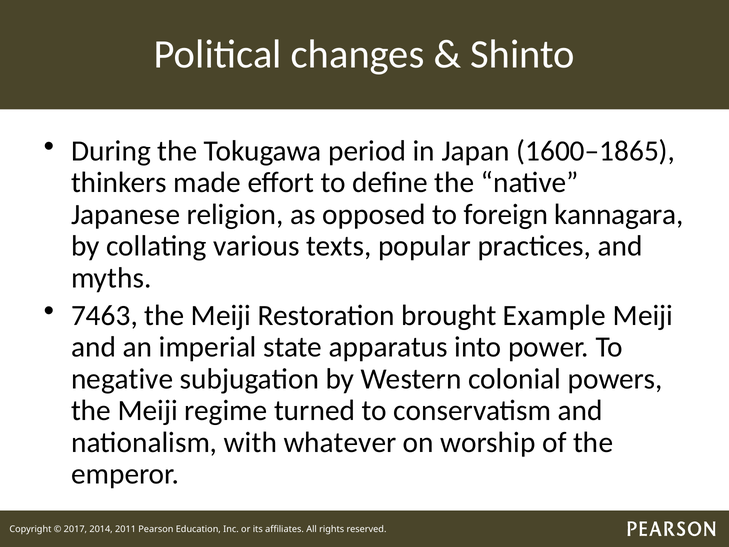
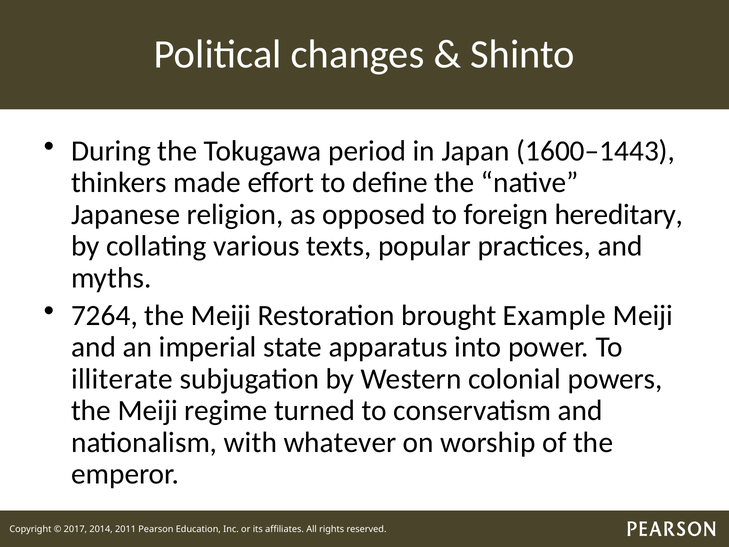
1600–1865: 1600–1865 -> 1600–1443
kannagara: kannagara -> hereditary
7463: 7463 -> 7264
negative: negative -> illiterate
